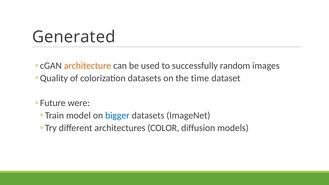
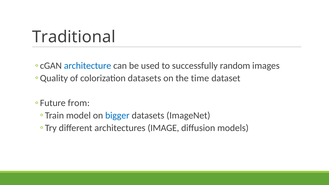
Generated: Generated -> Traditional
architecture colour: orange -> blue
were: were -> from
COLOR: COLOR -> IMAGE
